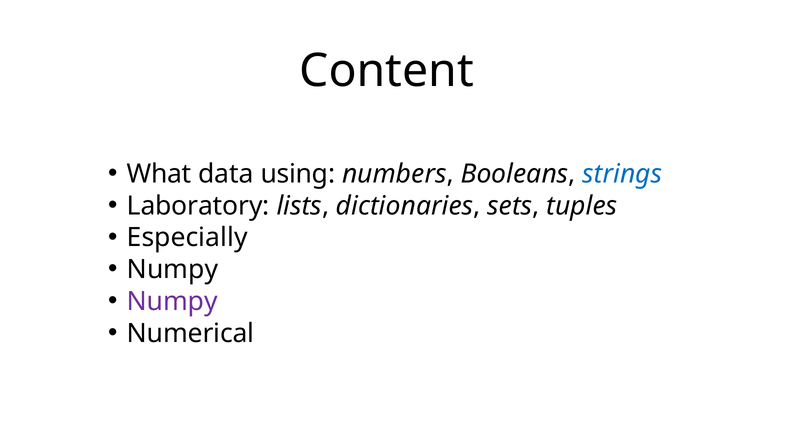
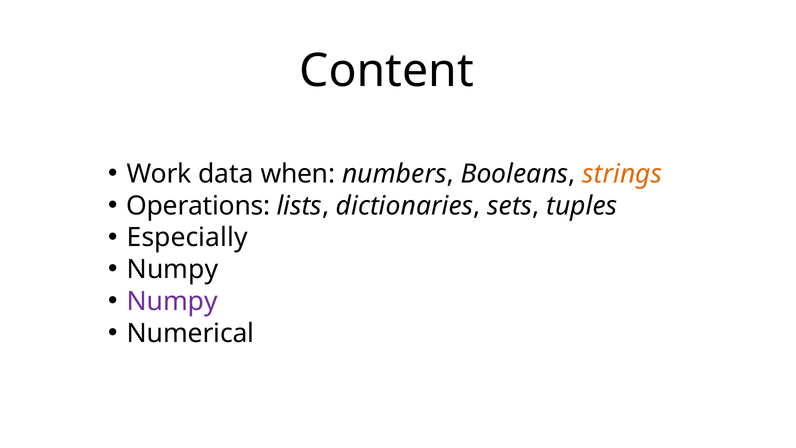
What: What -> Work
using: using -> when
strings colour: blue -> orange
Laboratory: Laboratory -> Operations
